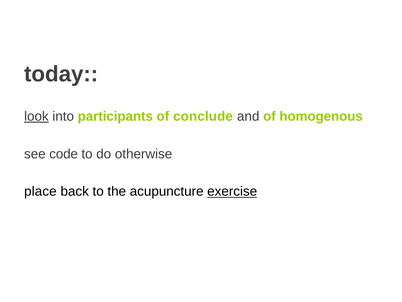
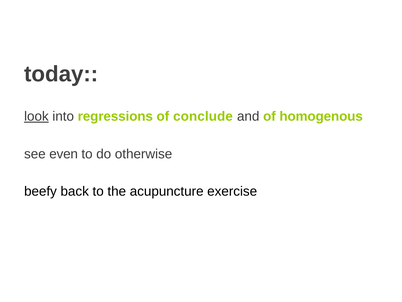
participants: participants -> regressions
code: code -> even
place: place -> beefy
exercise underline: present -> none
